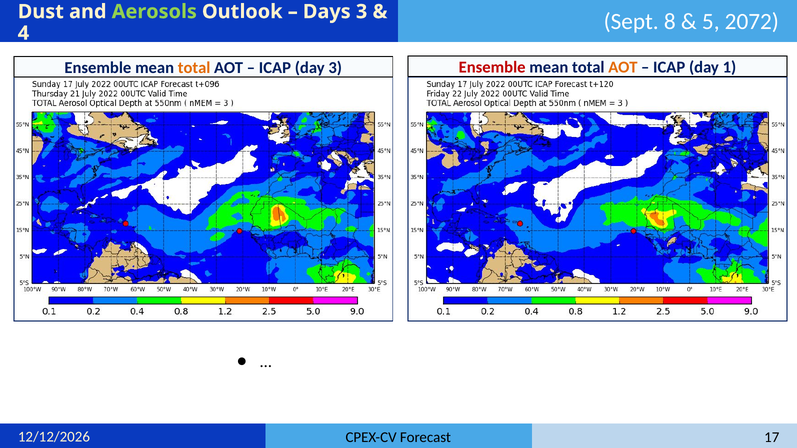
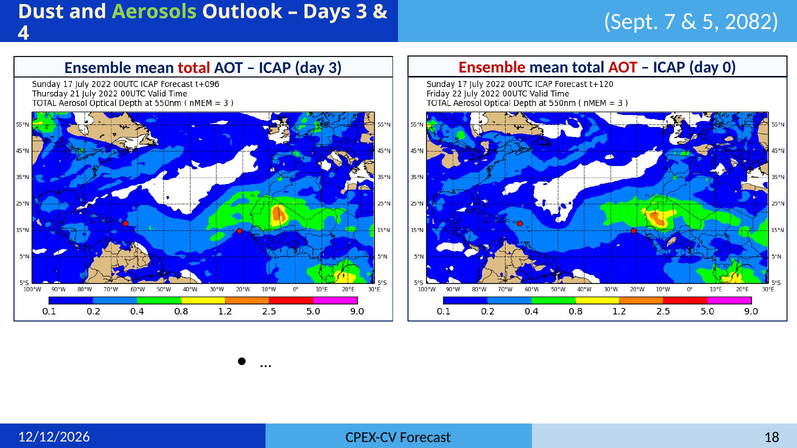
8: 8 -> 7
2072: 2072 -> 2082
total at (194, 68) colour: orange -> red
AOT at (623, 67) colour: orange -> red
1: 1 -> 0
17: 17 -> 18
